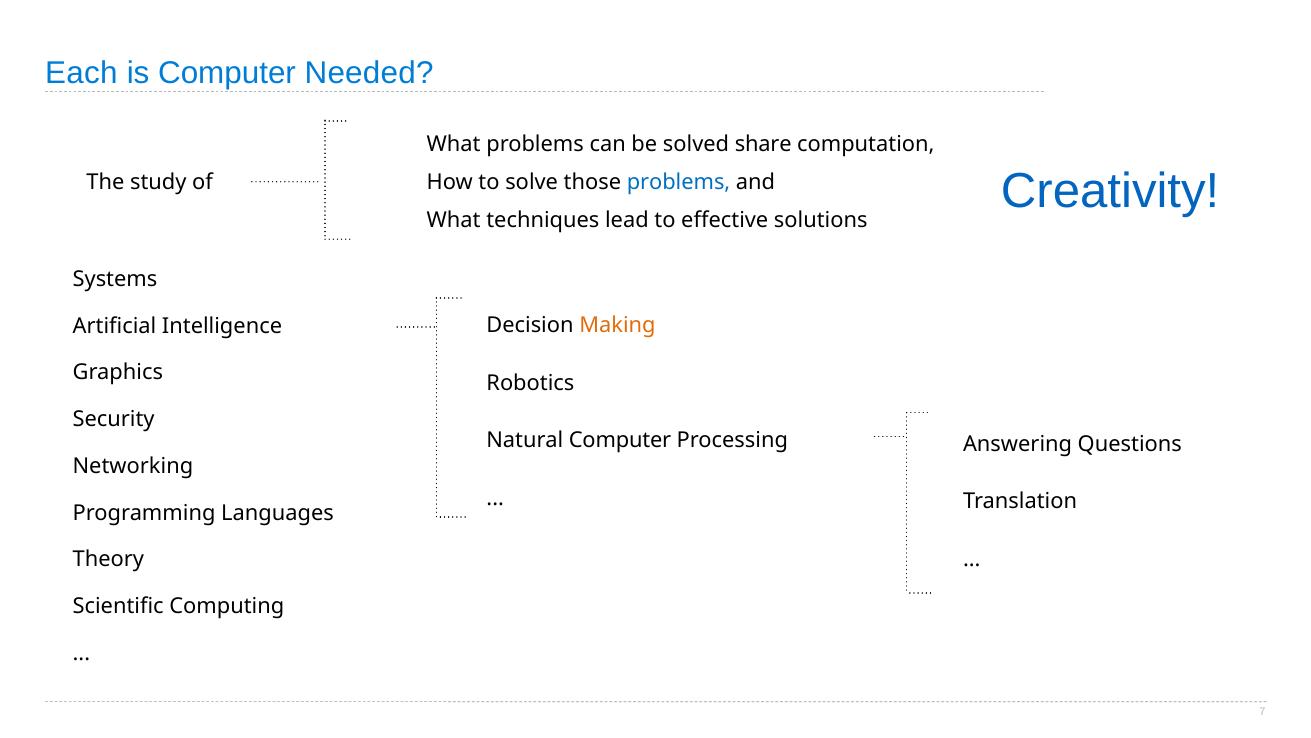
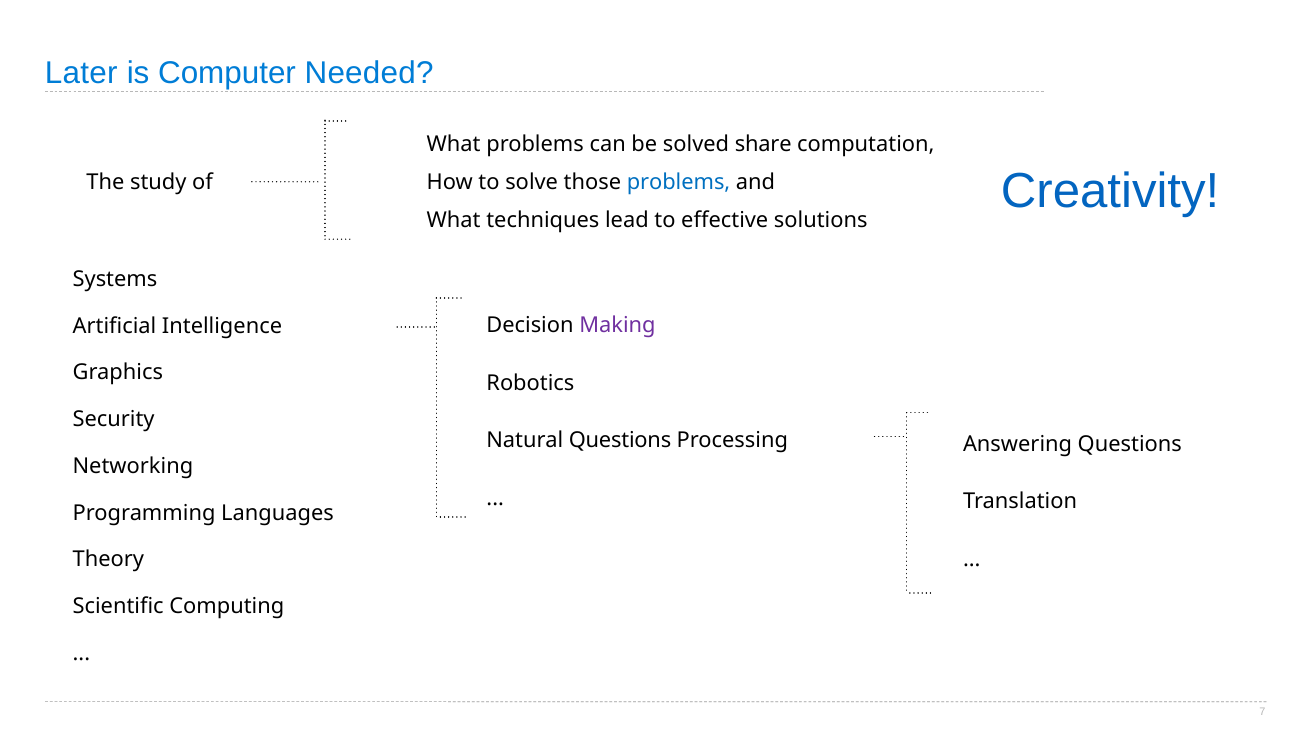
Each: Each -> Later
Making colour: orange -> purple
Natural Computer: Computer -> Questions
